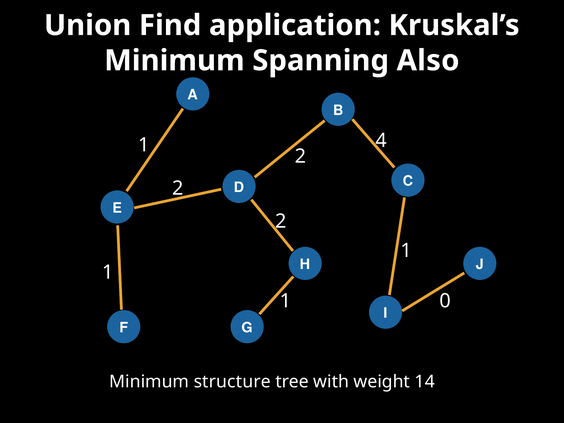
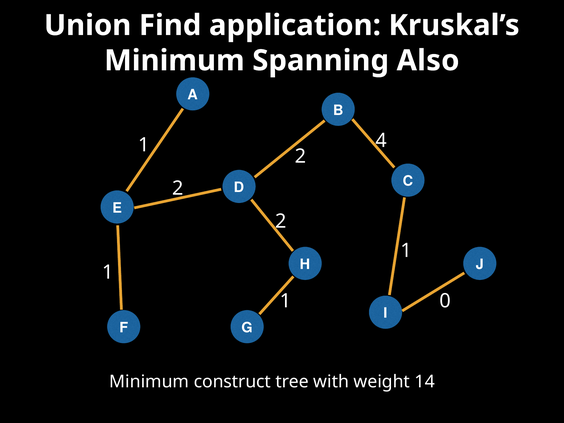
structure: structure -> construct
